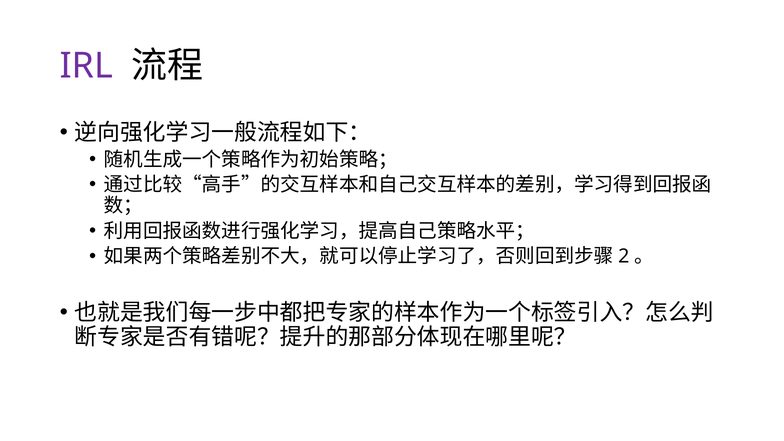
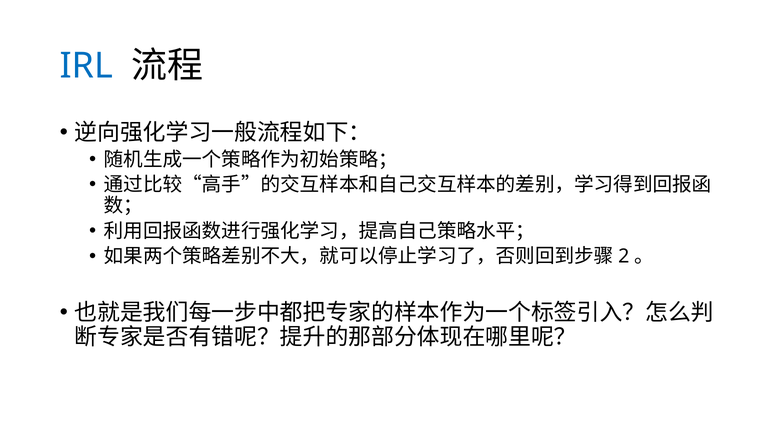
IRL colour: purple -> blue
